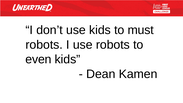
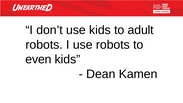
must: must -> adult
